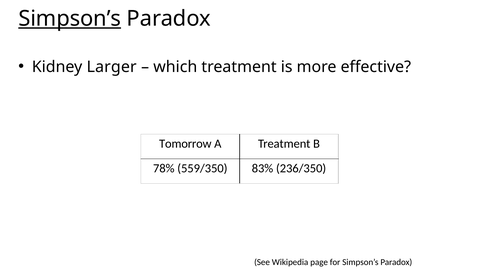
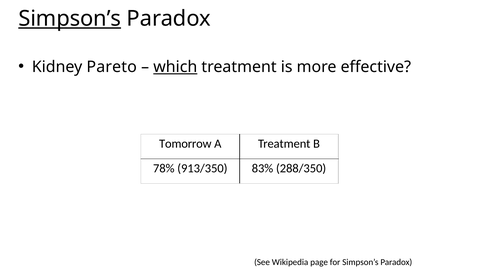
Larger: Larger -> Pareto
which underline: none -> present
559/350: 559/350 -> 913/350
236/350: 236/350 -> 288/350
